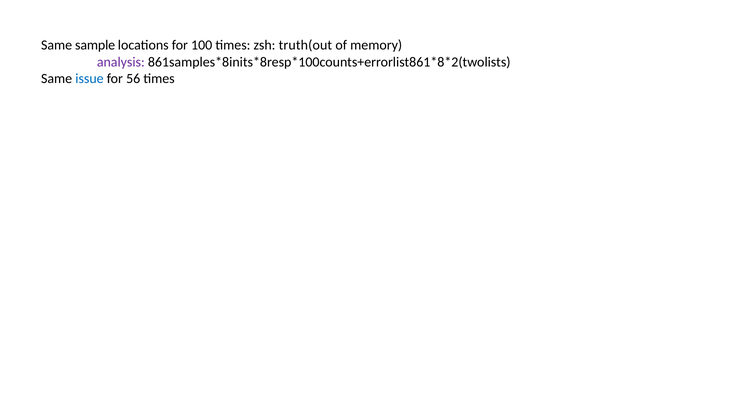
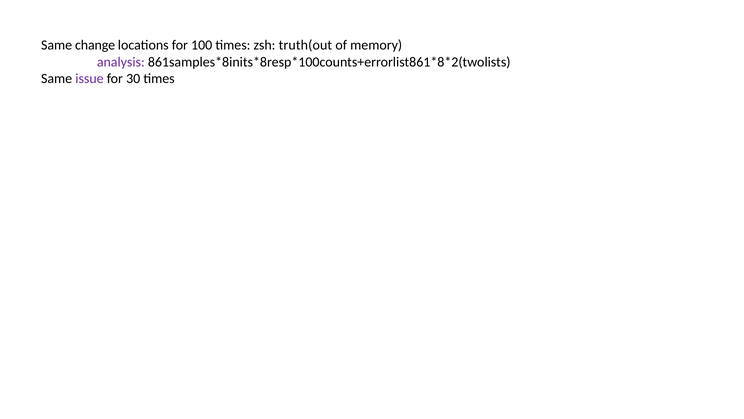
sample: sample -> change
issue colour: blue -> purple
56: 56 -> 30
